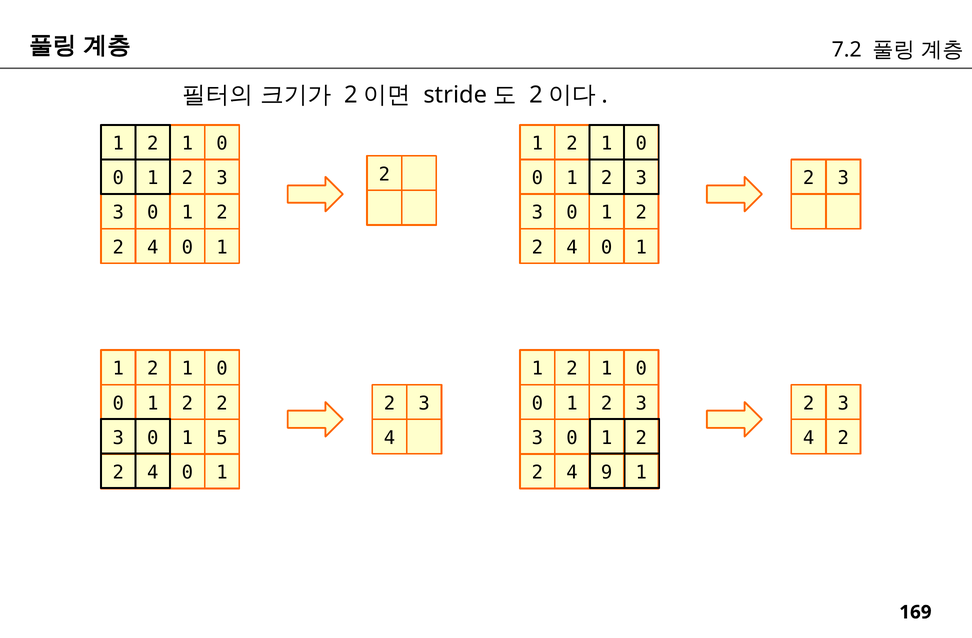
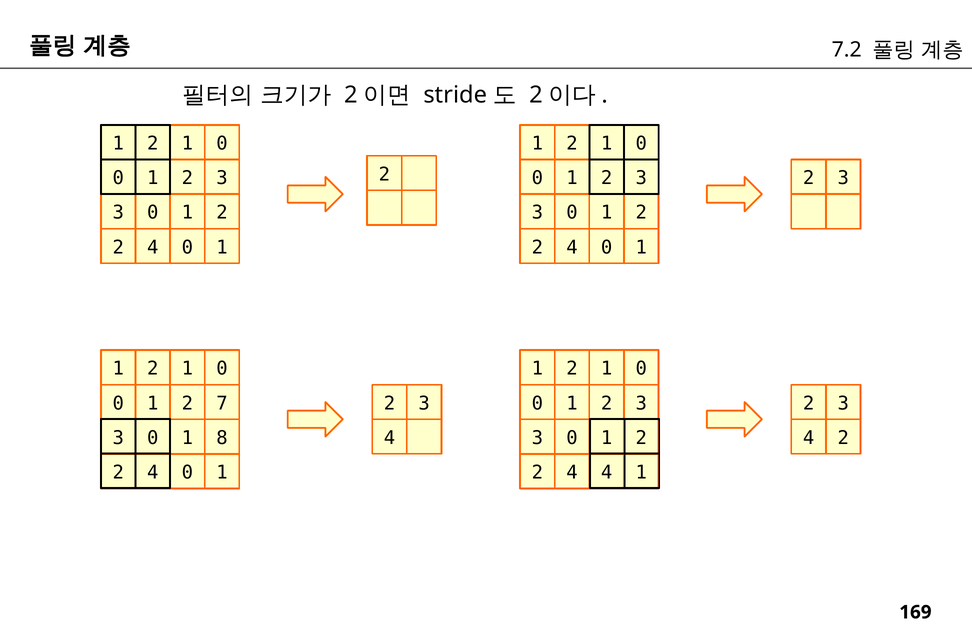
2 at (222, 404): 2 -> 7
5: 5 -> 8
4 9: 9 -> 4
